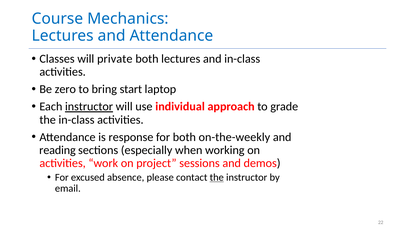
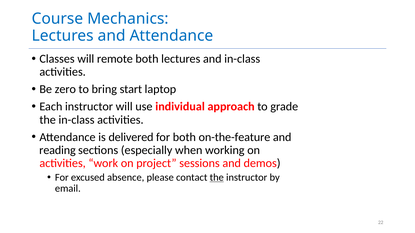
private: private -> remote
instructor at (89, 107) underline: present -> none
response: response -> delivered
on-the-weekly: on-the-weekly -> on-the-feature
